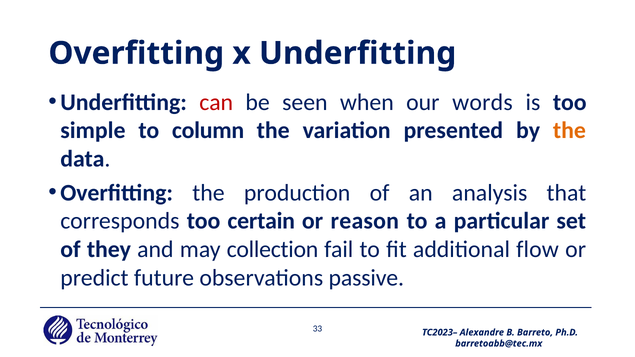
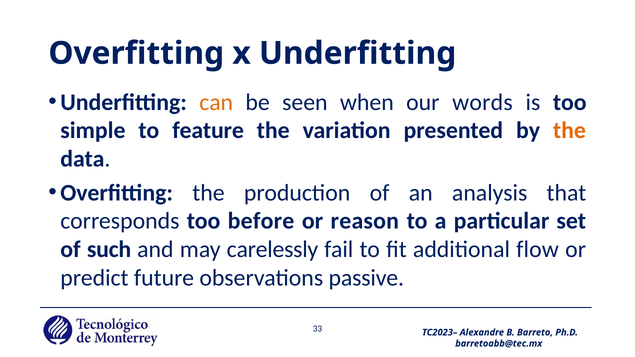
can colour: red -> orange
column: column -> feature
certain: certain -> before
they: they -> such
collection: collection -> carelessly
